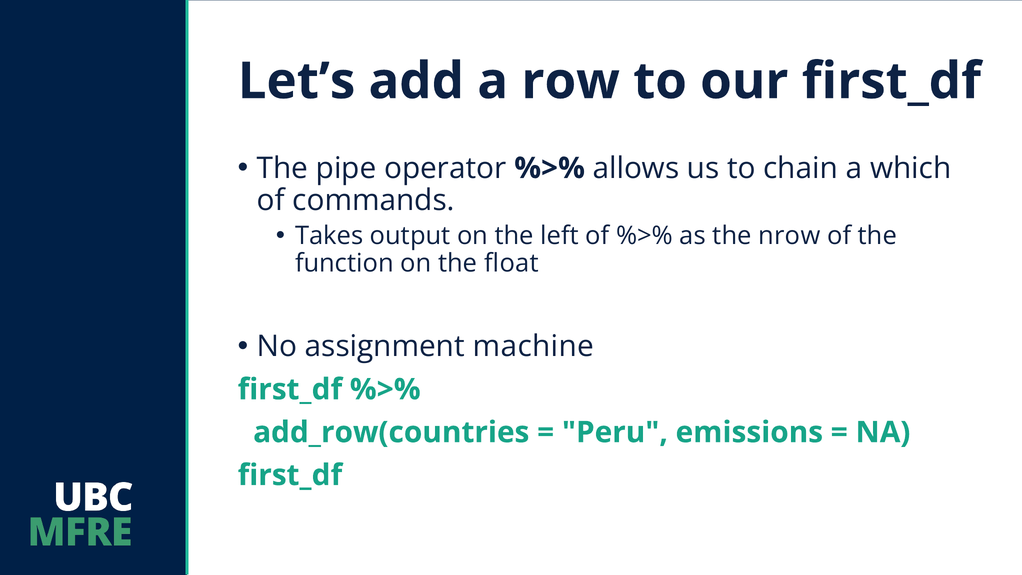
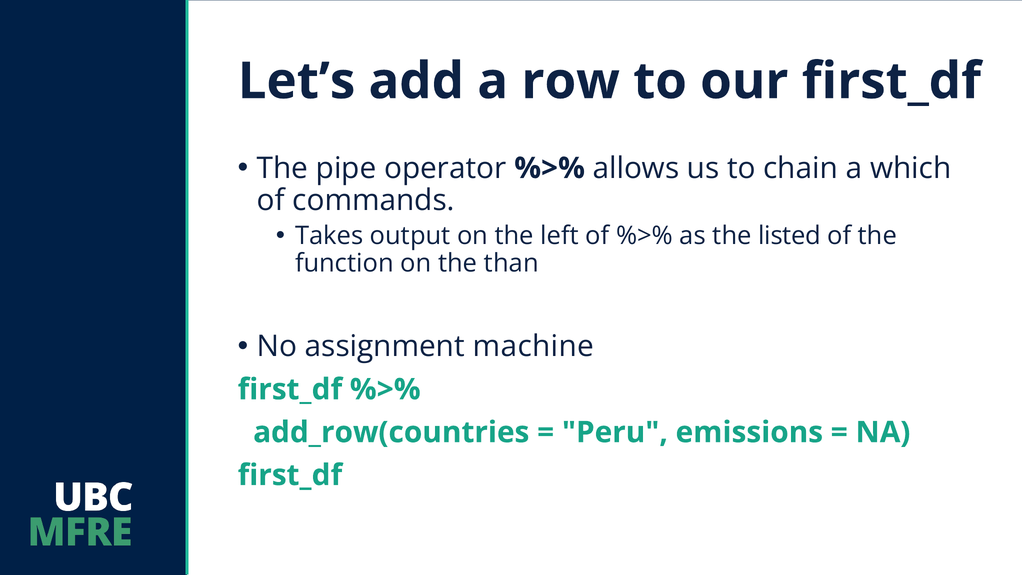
nrow: nrow -> listed
float: float -> than
